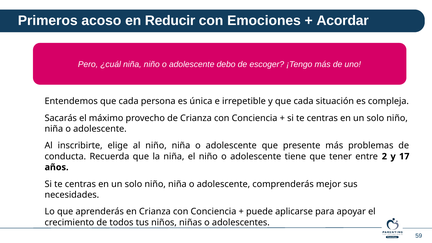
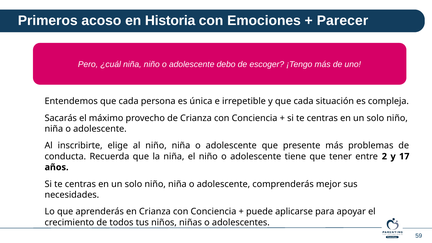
Reducir: Reducir -> Historia
Acordar: Acordar -> Parecer
